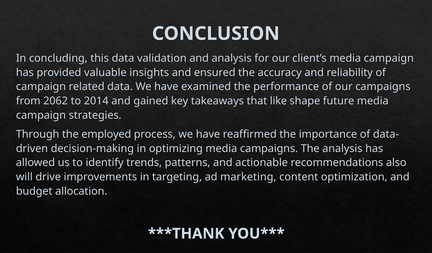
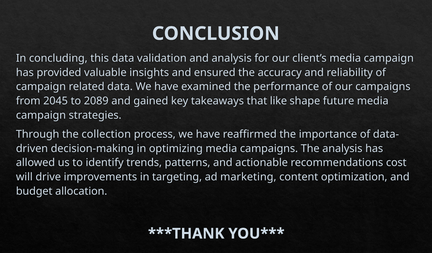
2062: 2062 -> 2045
2014: 2014 -> 2089
employed: employed -> collection
also: also -> cost
